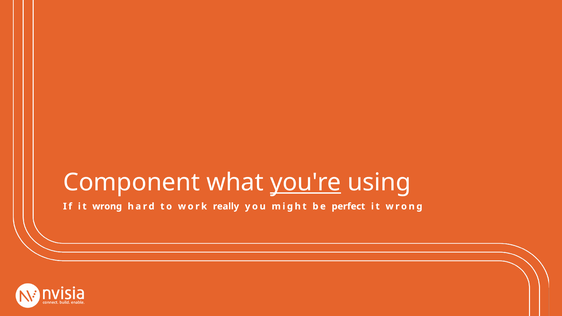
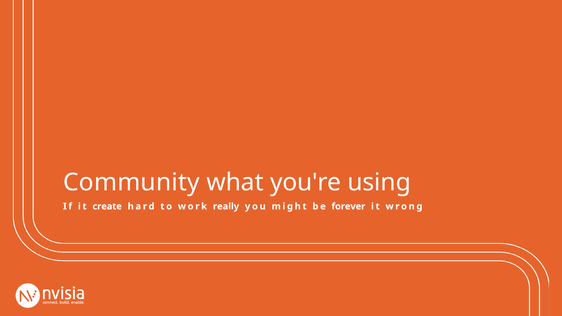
Component: Component -> Community
you're underline: present -> none
If it wrong: wrong -> create
perfect: perfect -> forever
